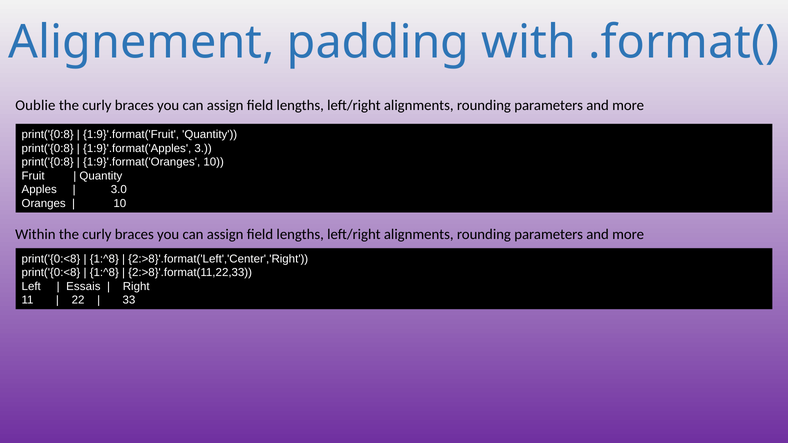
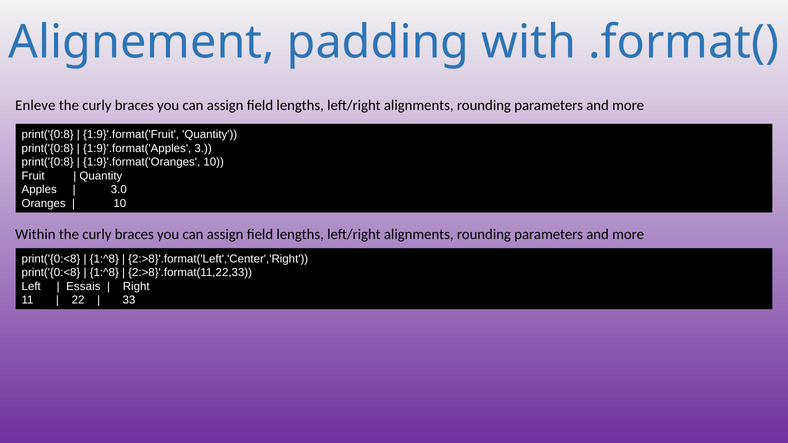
Oublie: Oublie -> Enleve
